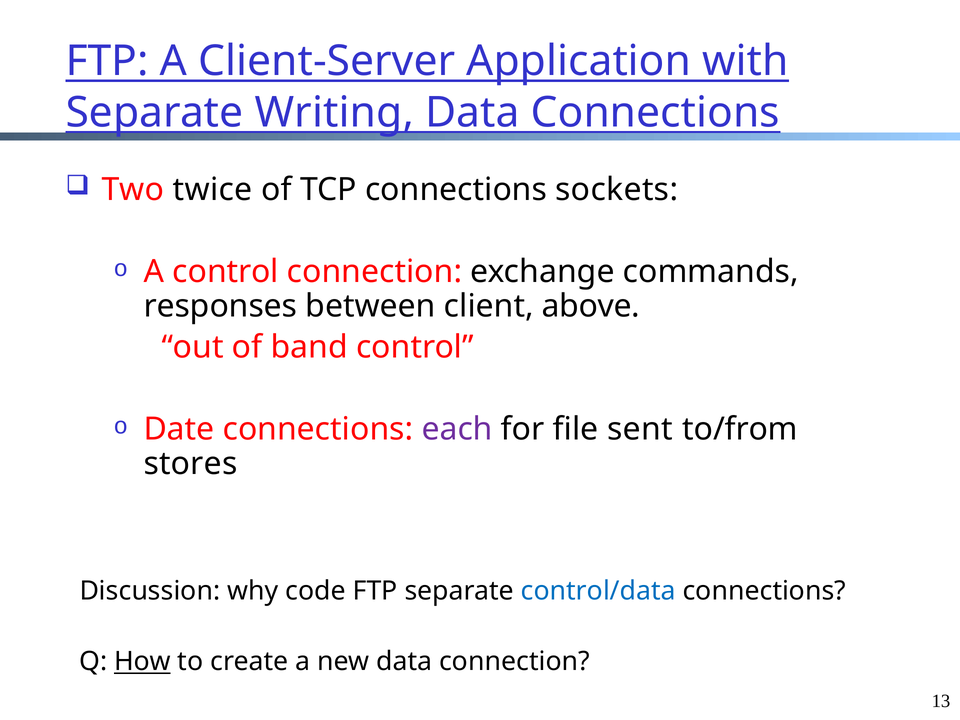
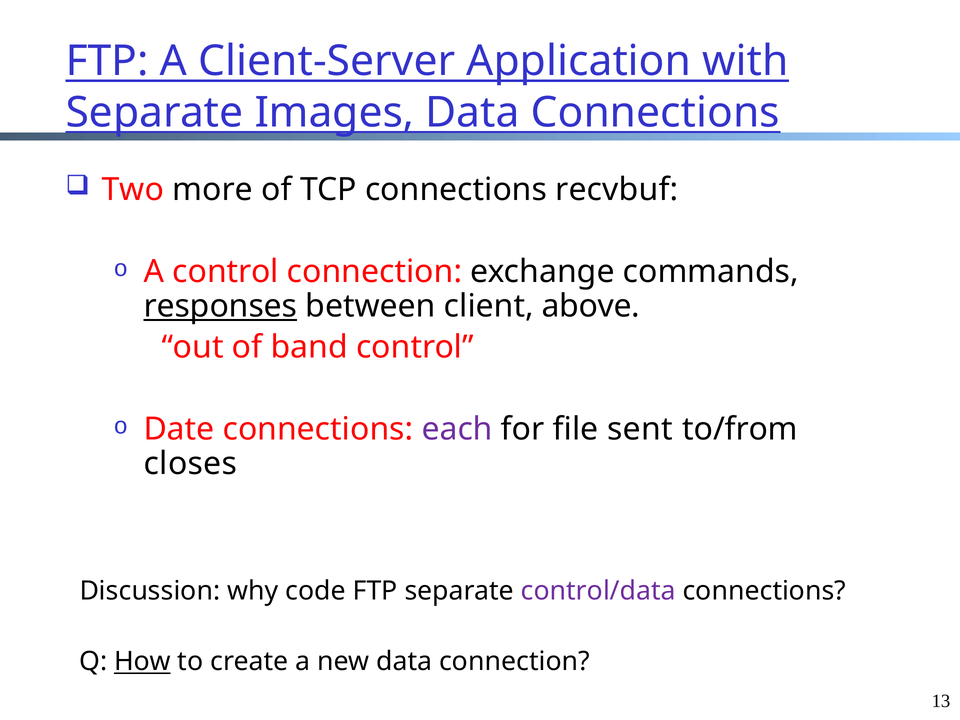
Writing: Writing -> Images
twice: twice -> more
sockets: sockets -> recvbuf
responses underline: none -> present
stores: stores -> closes
control/data colour: blue -> purple
